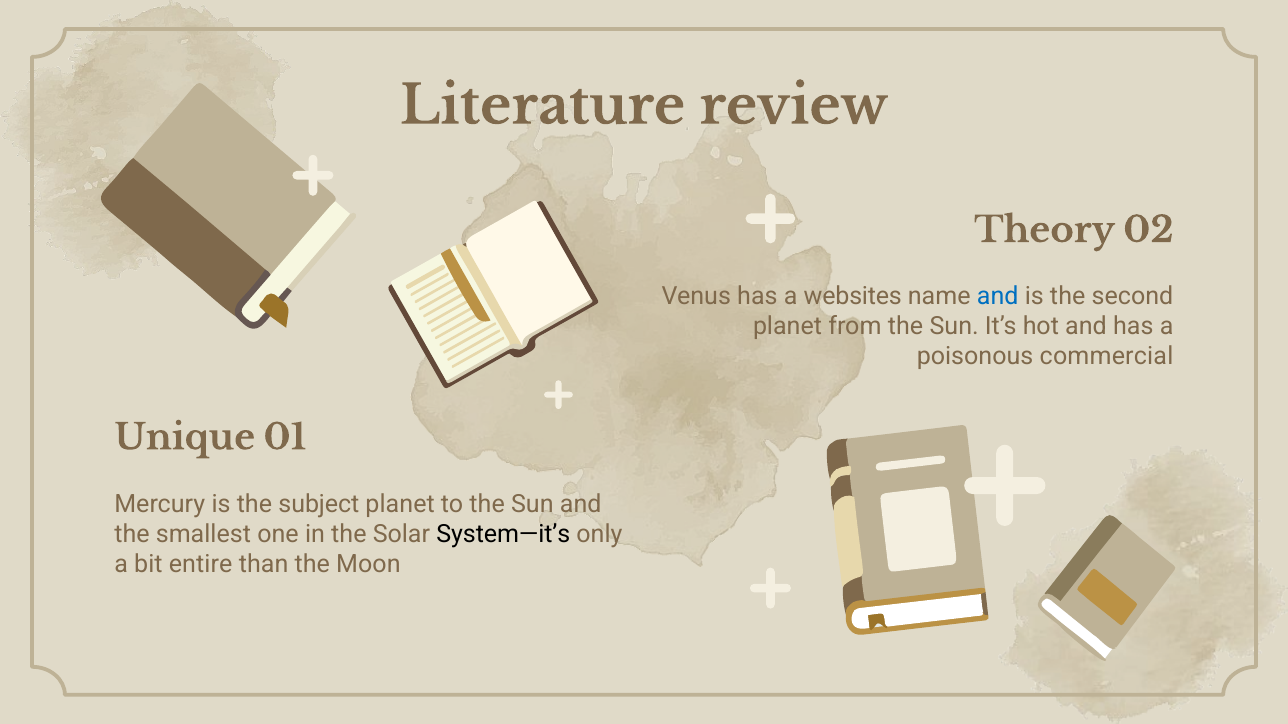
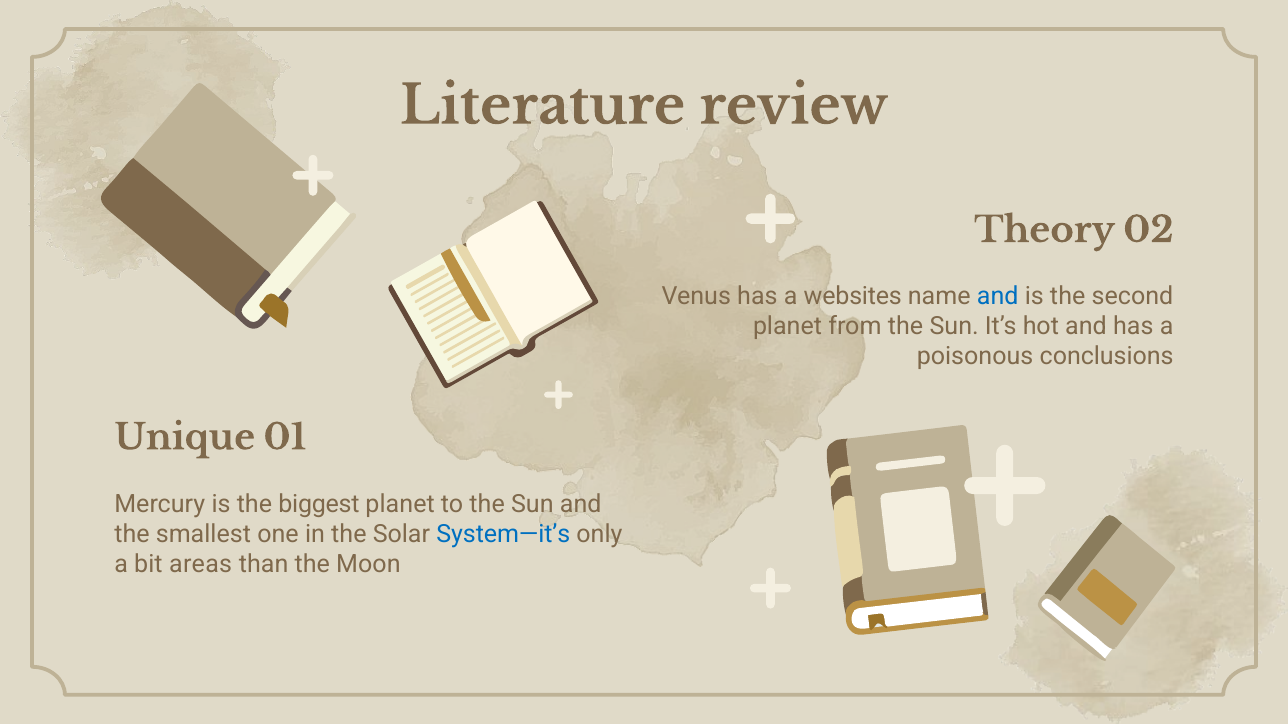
commercial: commercial -> conclusions
subject: subject -> biggest
System—it’s colour: black -> blue
entire: entire -> areas
